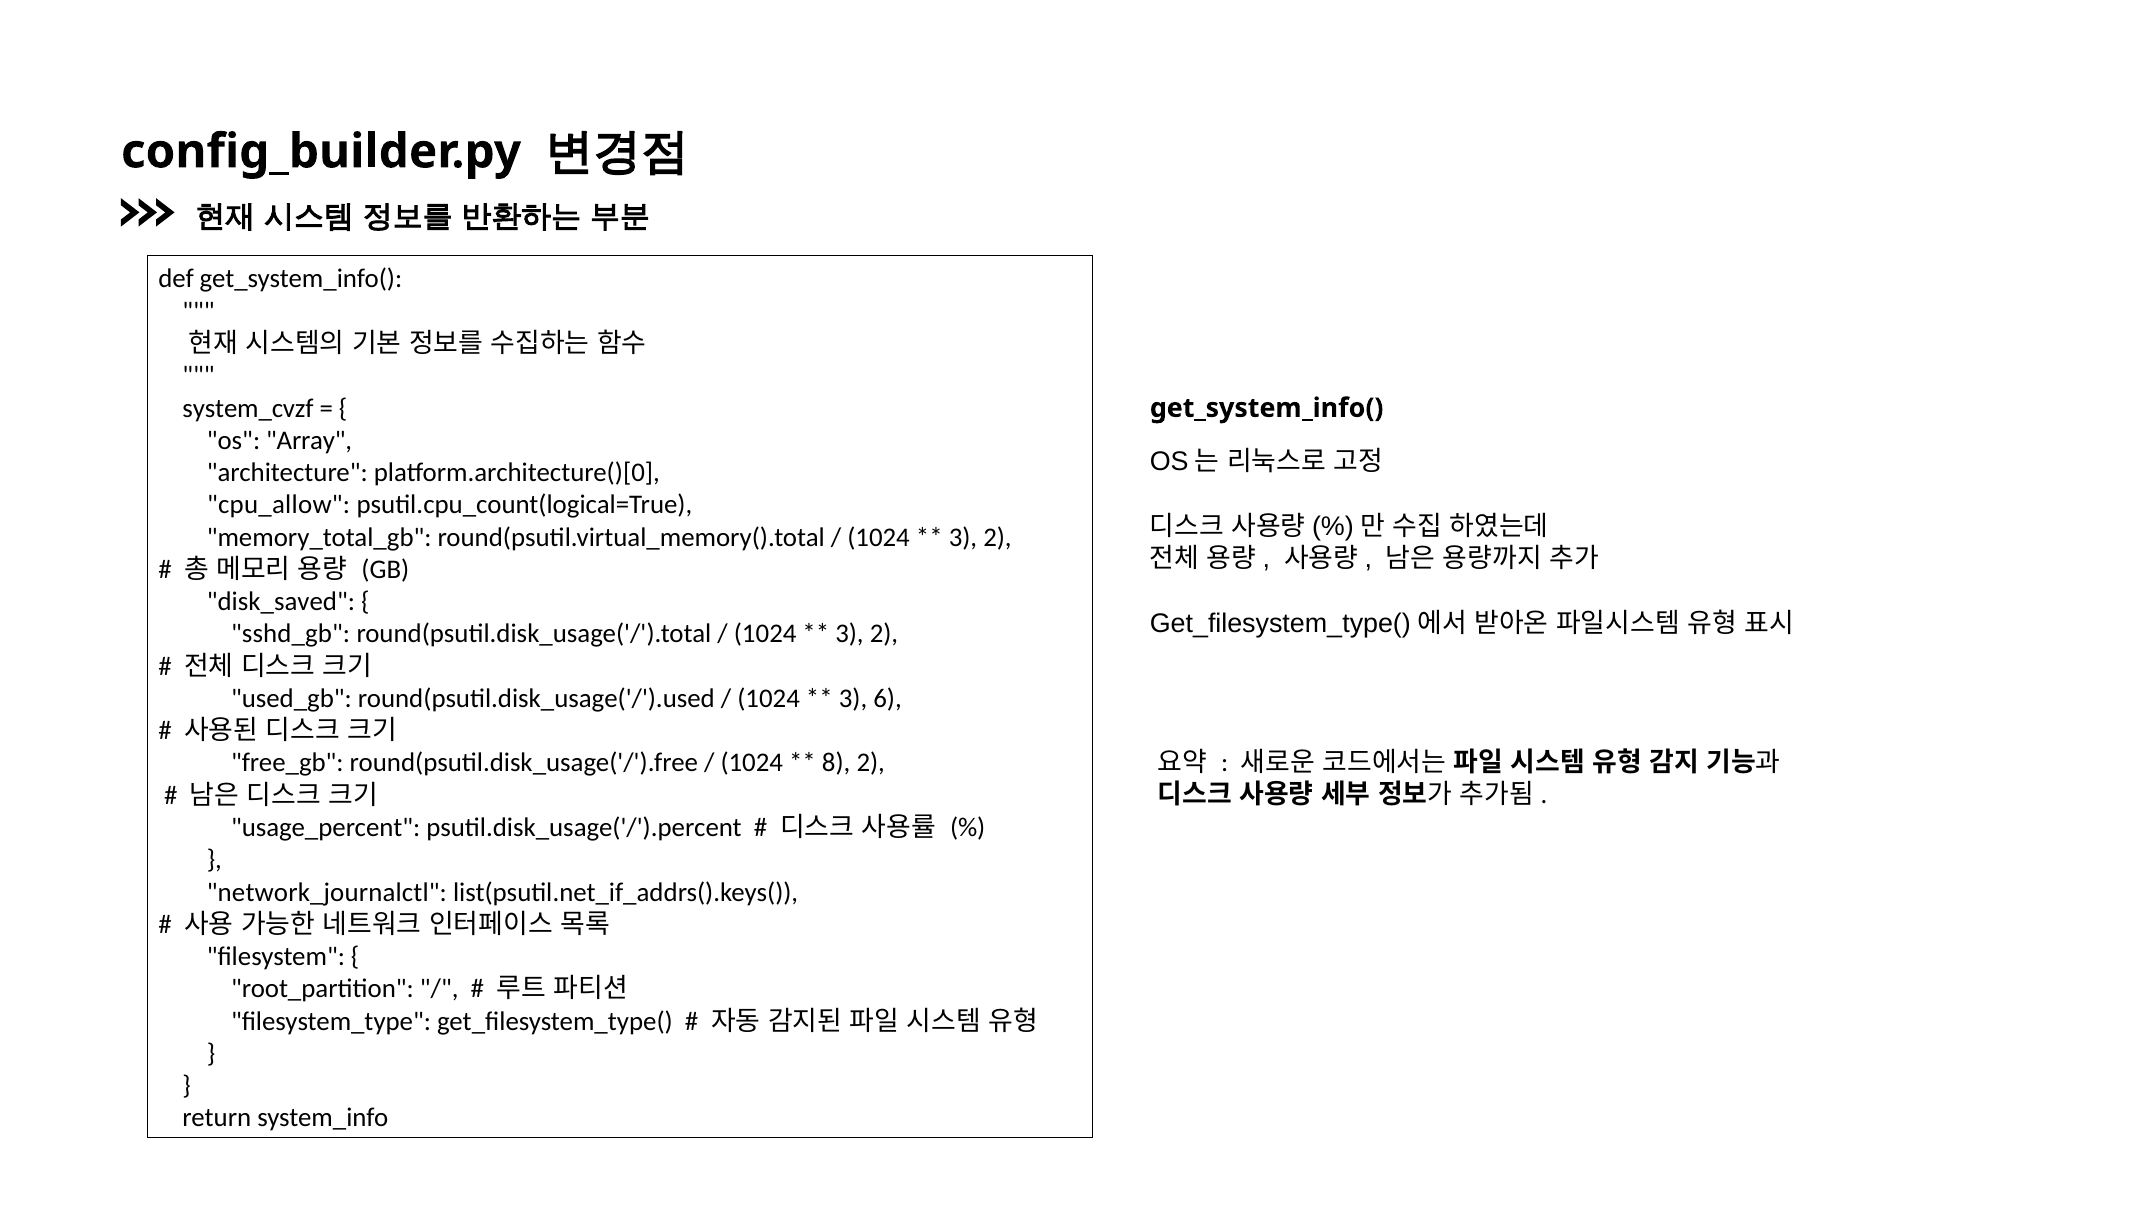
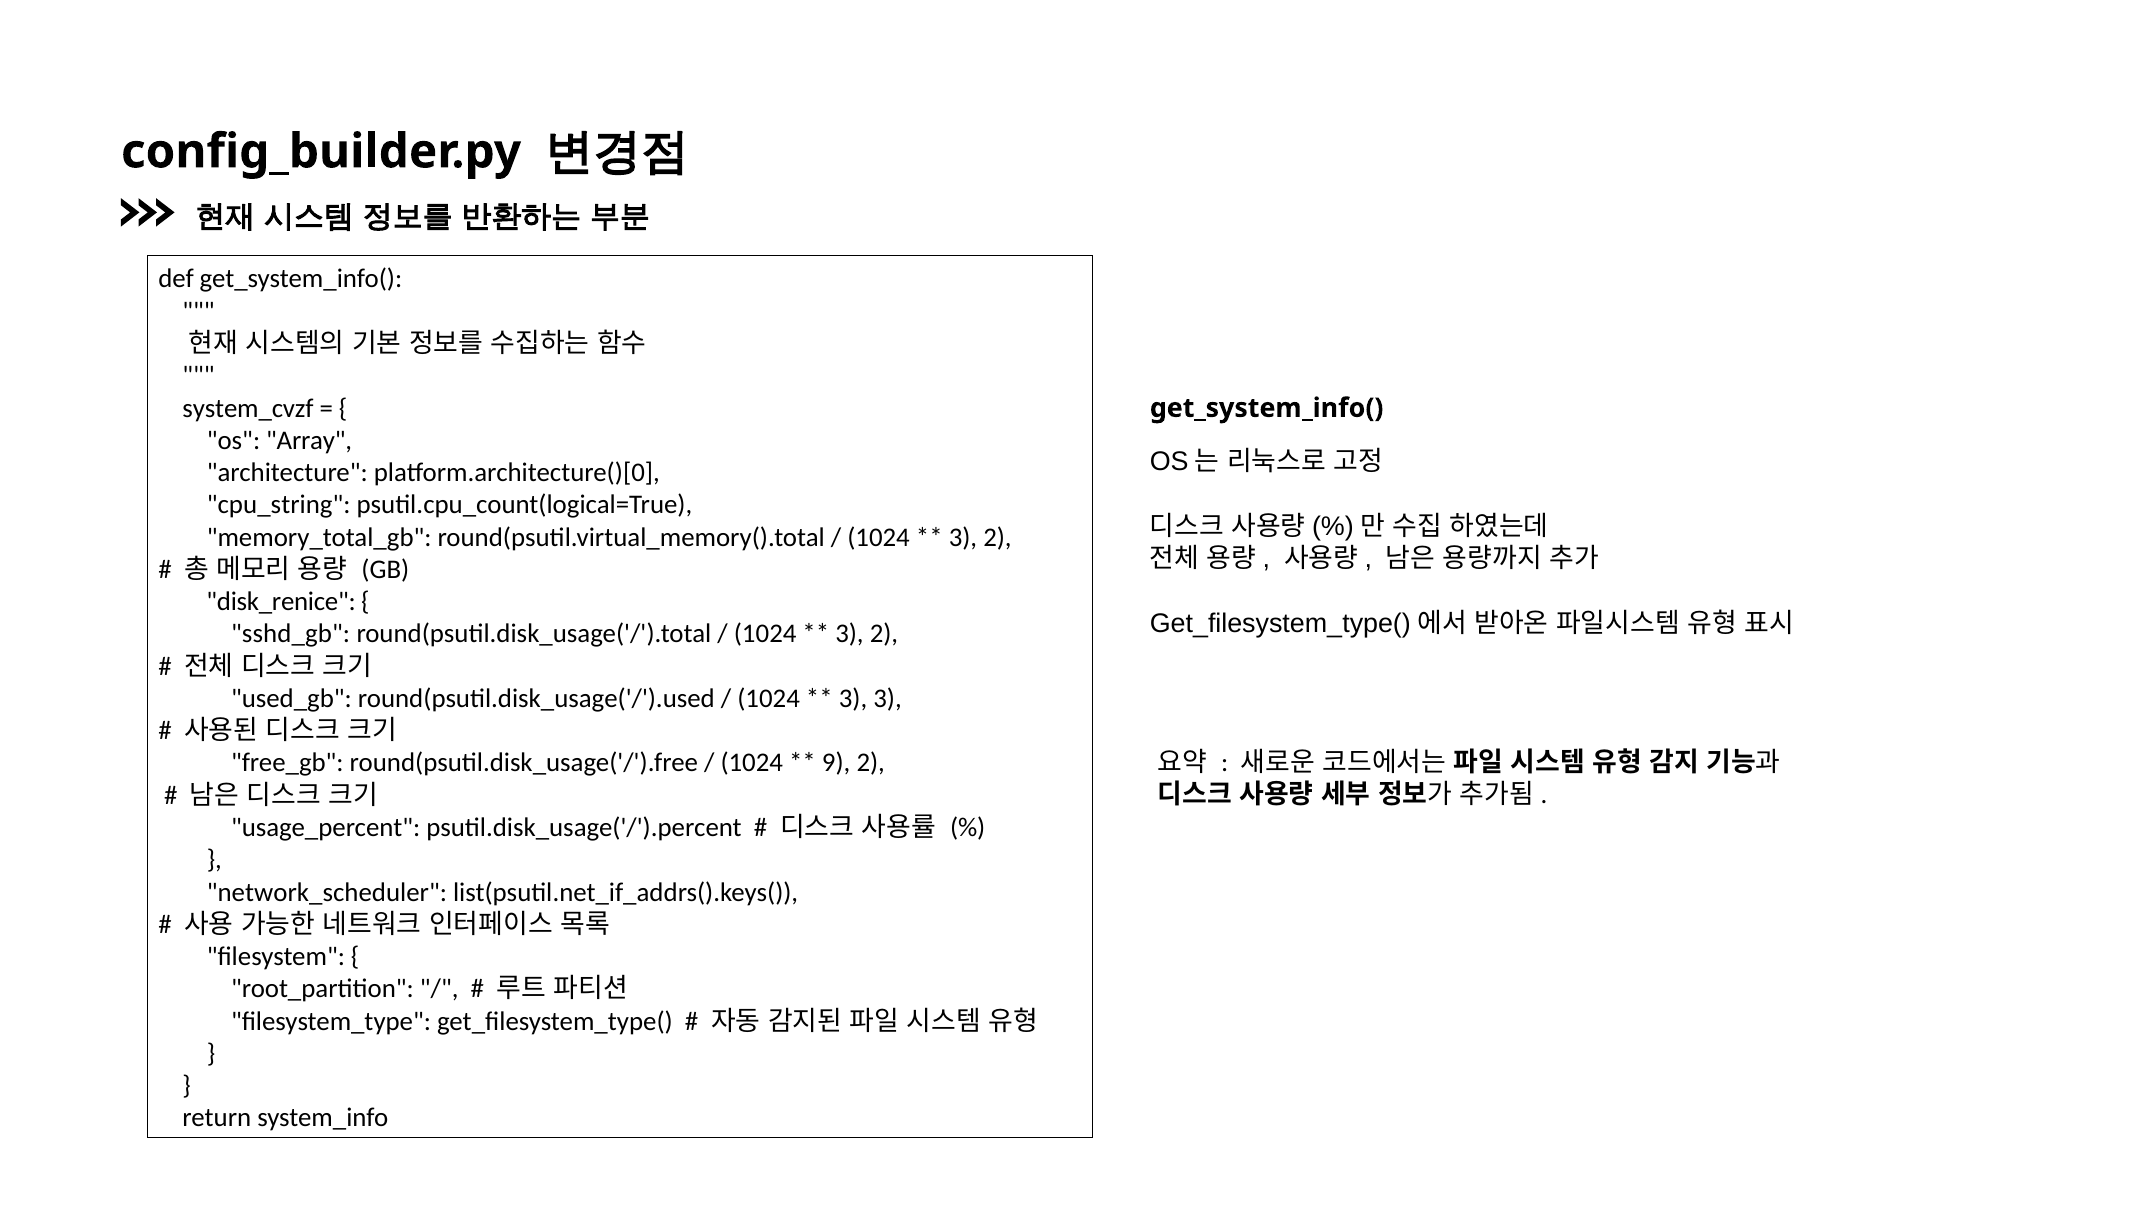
cpu_allow: cpu_allow -> cpu_string
disk_saved: disk_saved -> disk_renice
3 6: 6 -> 3
8: 8 -> 9
network_journalctl: network_journalctl -> network_scheduler
